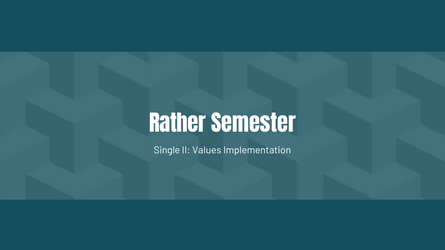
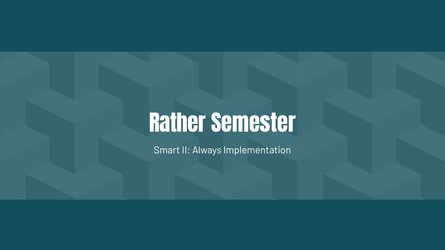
Single: Single -> Smart
Values: Values -> Always
